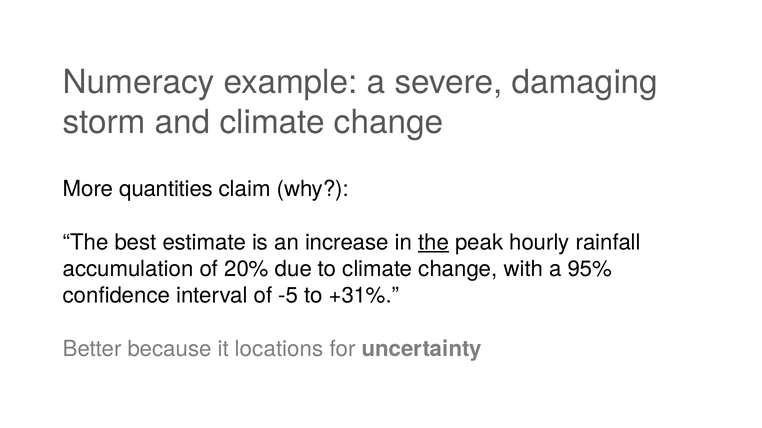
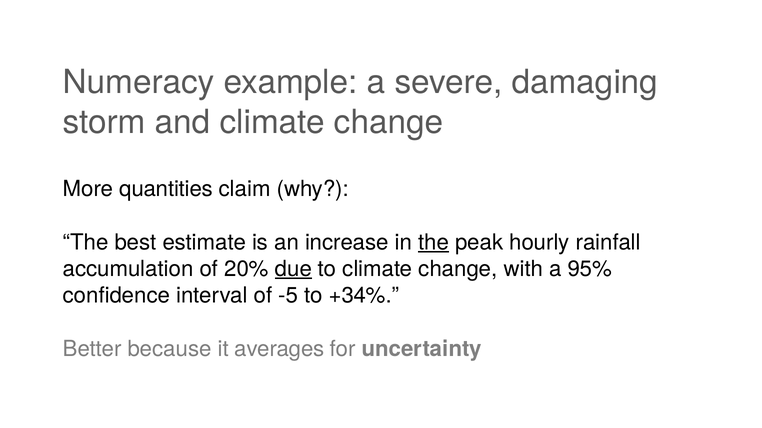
due underline: none -> present
+31%: +31% -> +34%
locations: locations -> averages
